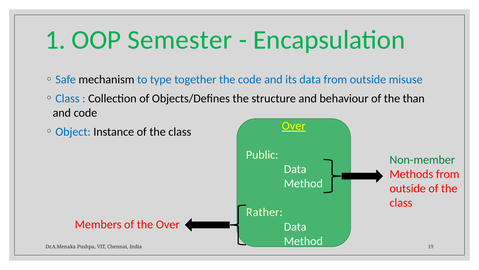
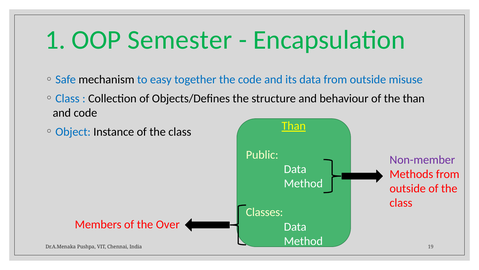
type: type -> easy
class Over: Over -> Than
Non-member colour: green -> purple
Rather: Rather -> Classes
